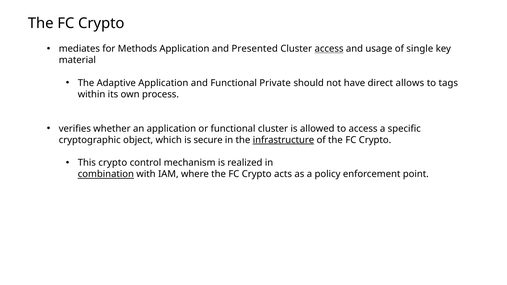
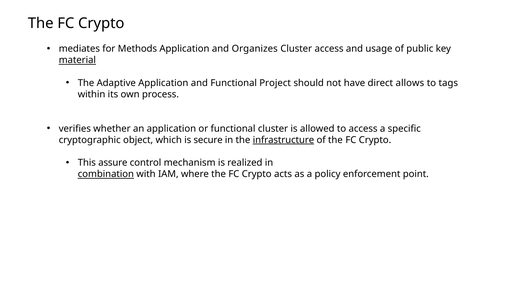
Presented: Presented -> Organizes
access at (329, 49) underline: present -> none
single: single -> public
material underline: none -> present
Private: Private -> Project
This crypto: crypto -> assure
